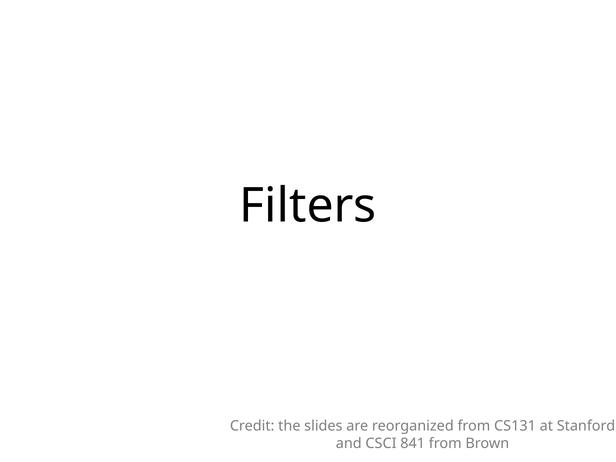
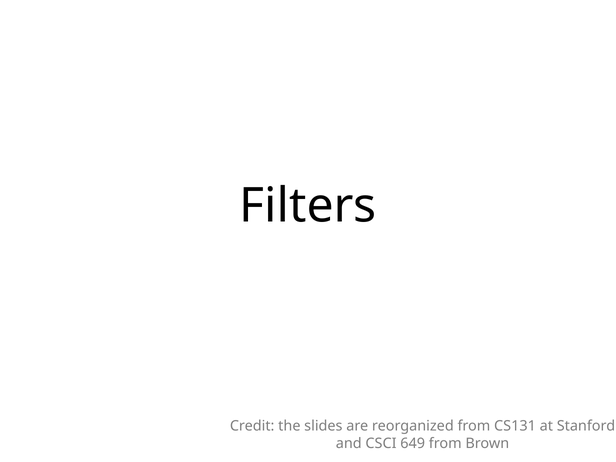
841: 841 -> 649
